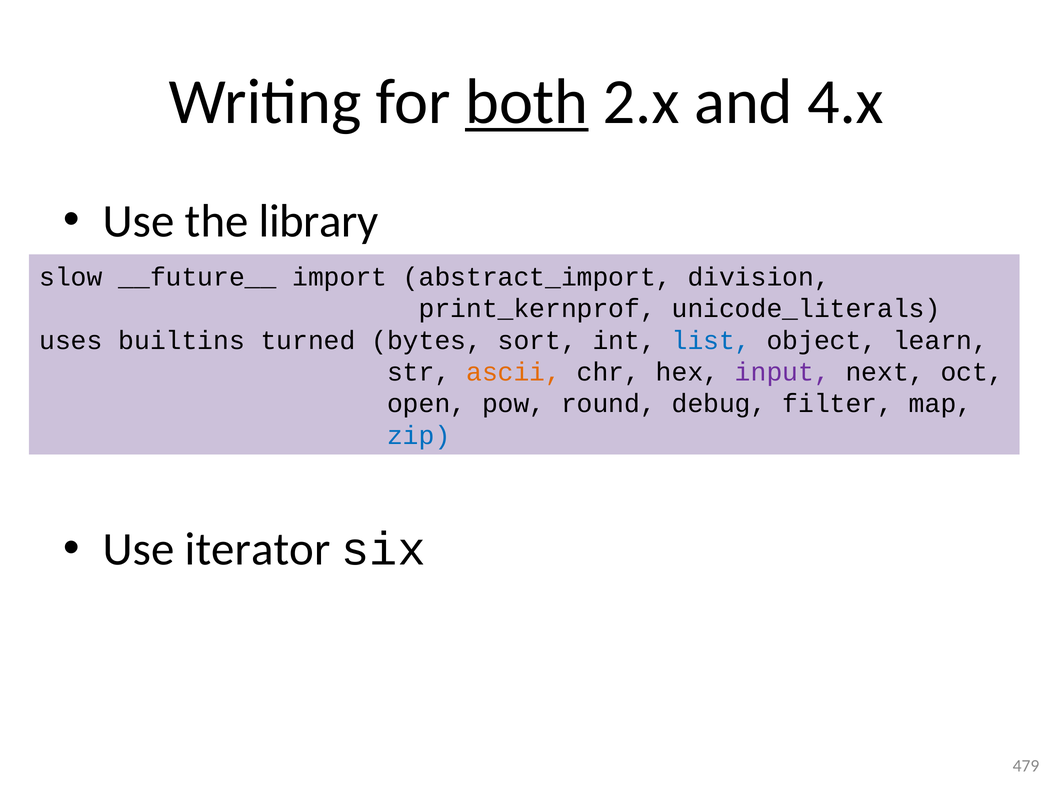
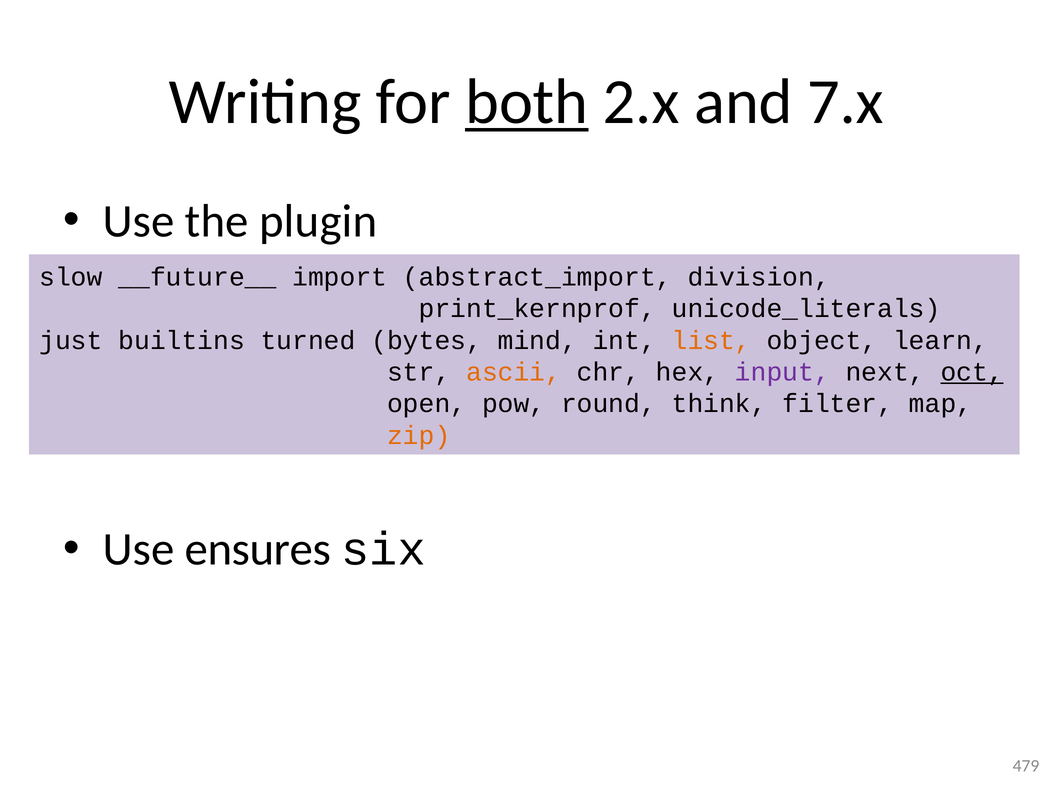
4.x: 4.x -> 7.x
library: library -> plugin
uses: uses -> just
sort: sort -> mind
list colour: blue -> orange
oct underline: none -> present
debug: debug -> think
zip colour: blue -> orange
iterator: iterator -> ensures
